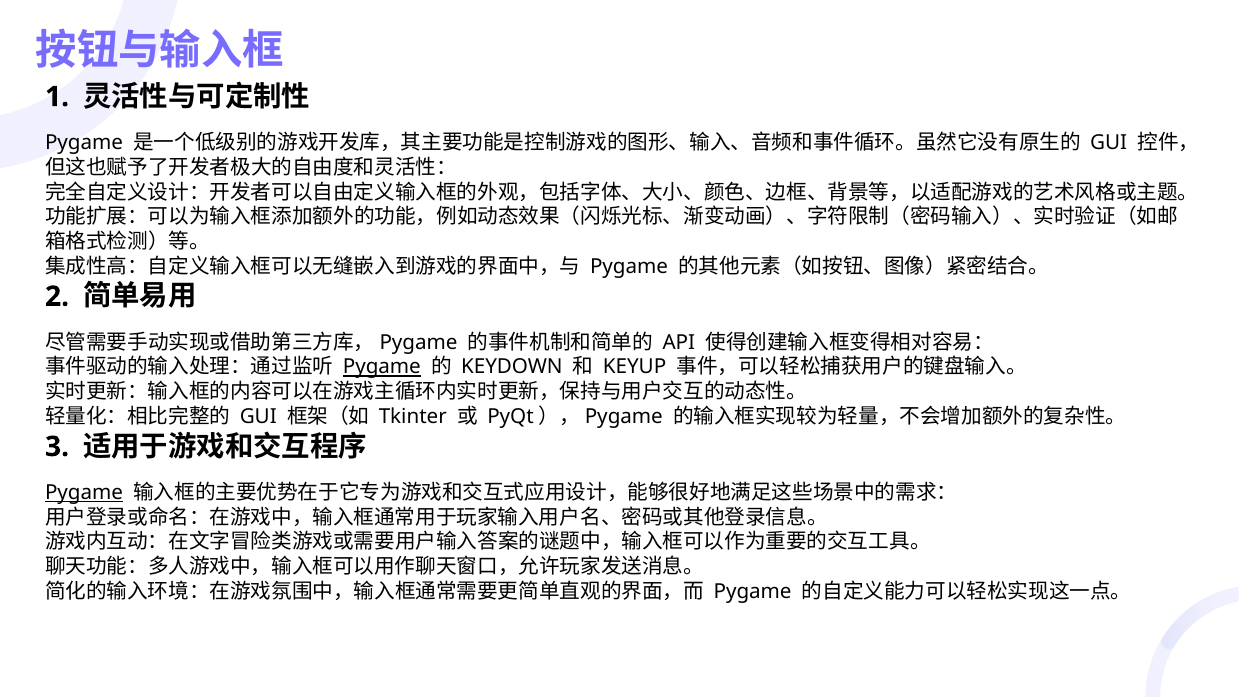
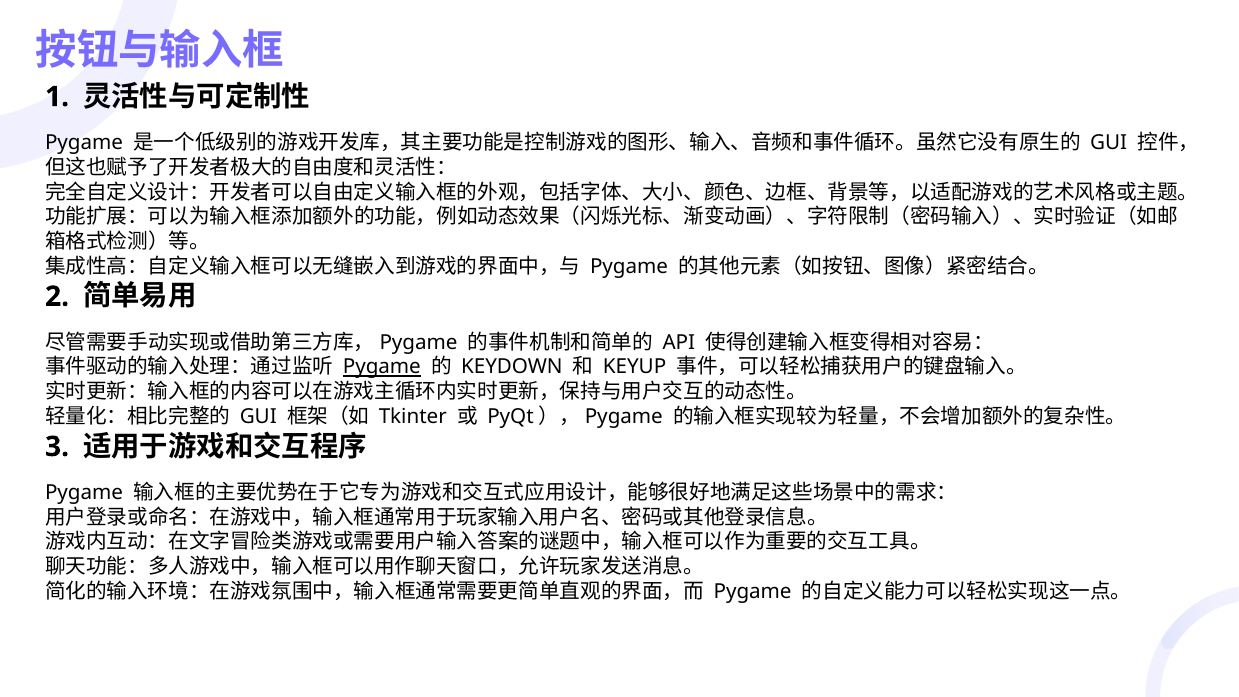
Pygame at (84, 493) underline: present -> none
